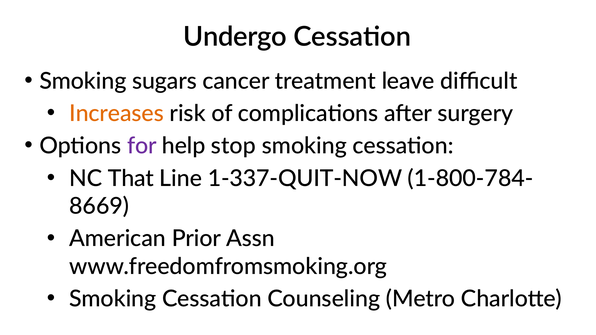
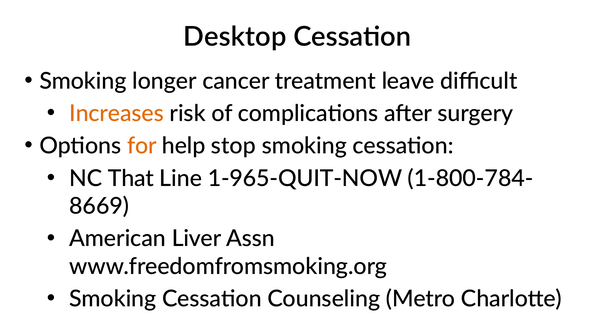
Undergo: Undergo -> Desktop
sugars: sugars -> longer
for colour: purple -> orange
1-337-QUIT-NOW: 1-337-QUIT-NOW -> 1-965-QUIT-NOW
Prior: Prior -> Liver
